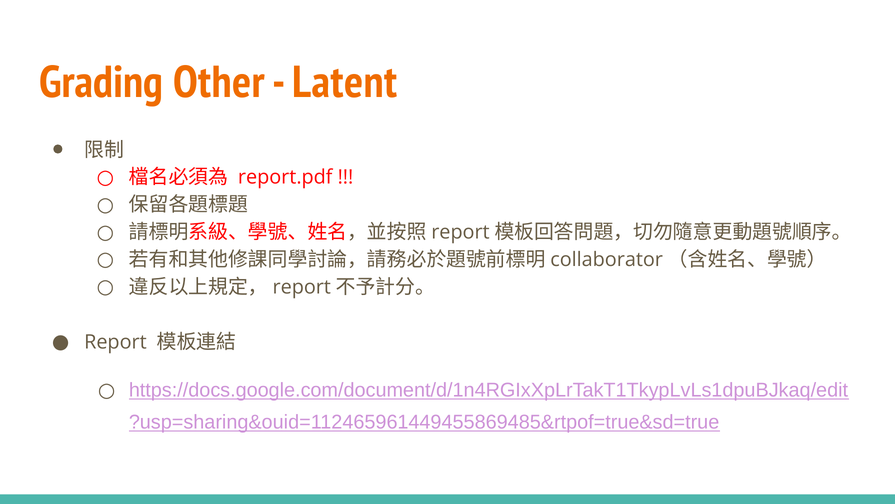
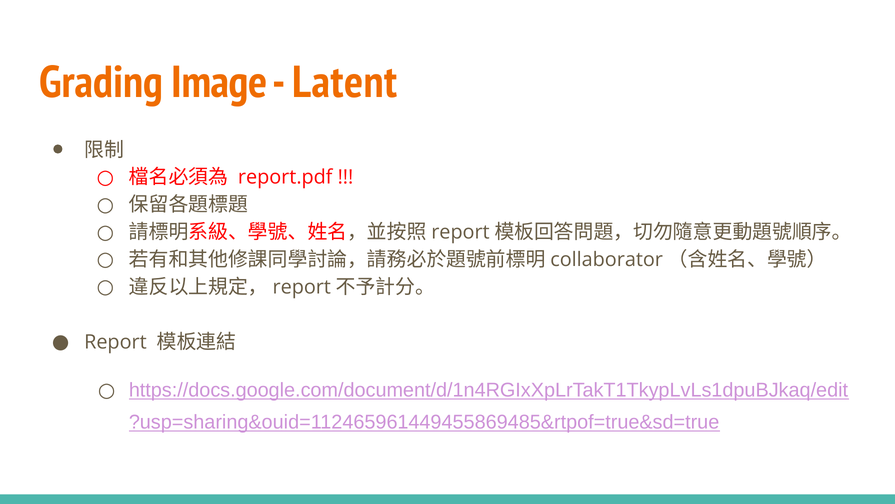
Other: Other -> Image
